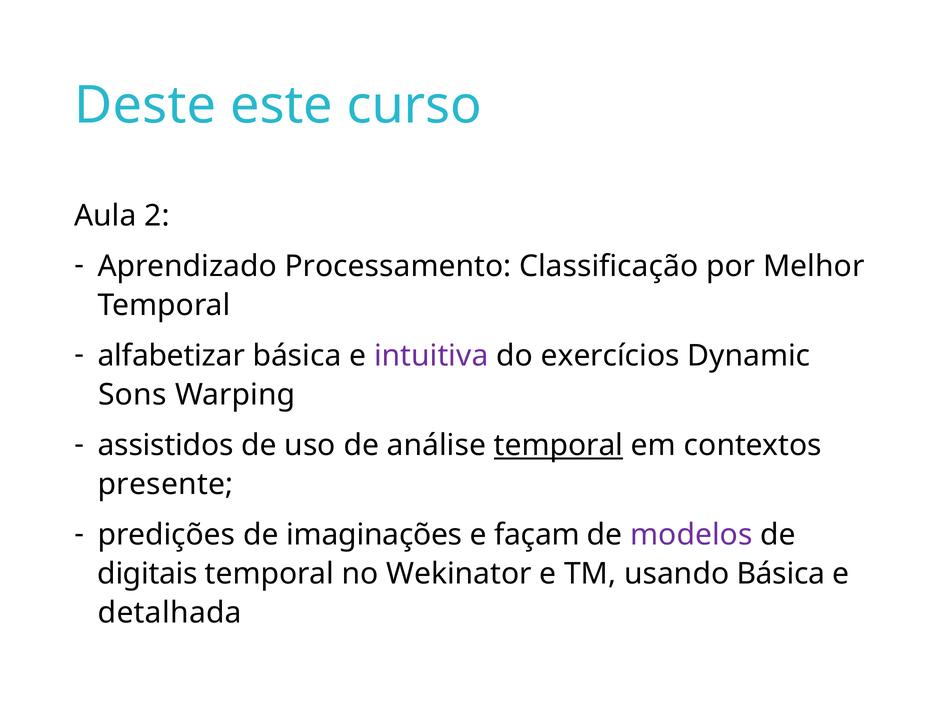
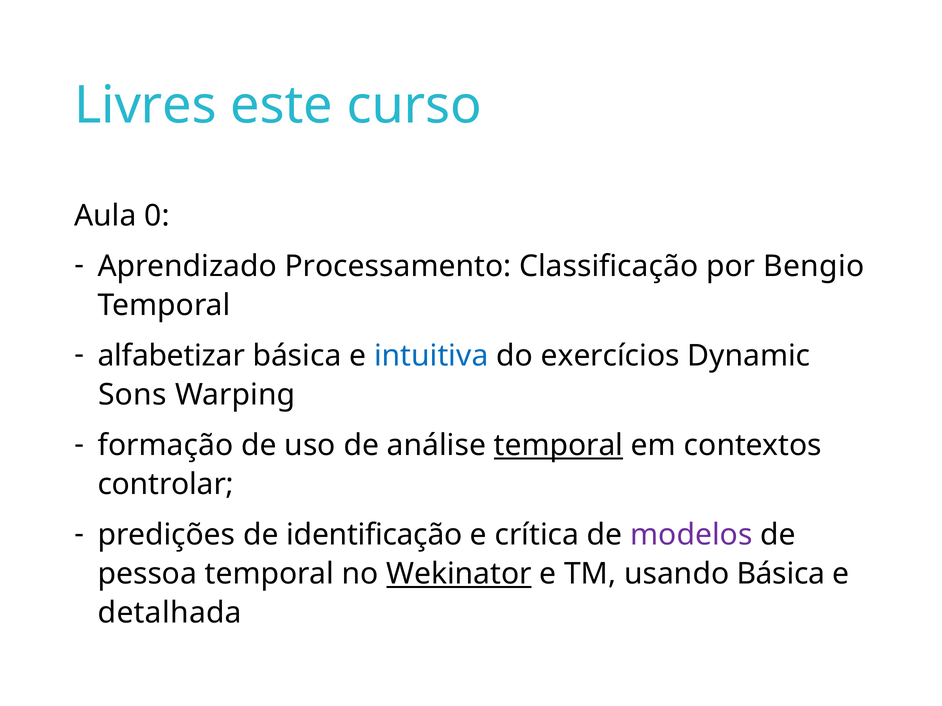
Deste: Deste -> Livres
2: 2 -> 0
Melhor: Melhor -> Bengio
intuitiva colour: purple -> blue
assistidos: assistidos -> formação
presente: presente -> controlar
imaginações: imaginações -> identificação
façam: façam -> crítica
digitais: digitais -> pessoa
Wekinator underline: none -> present
